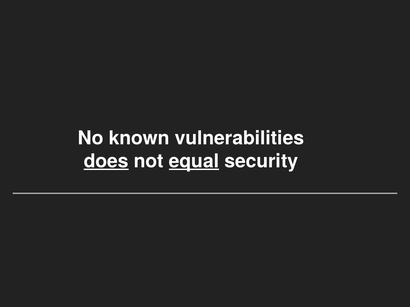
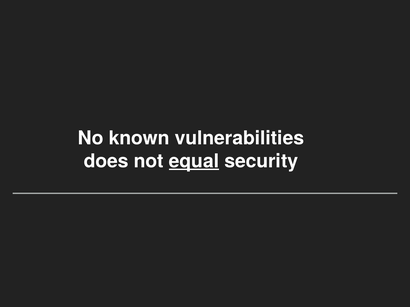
does underline: present -> none
